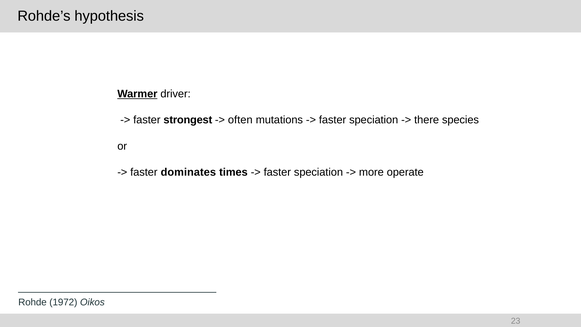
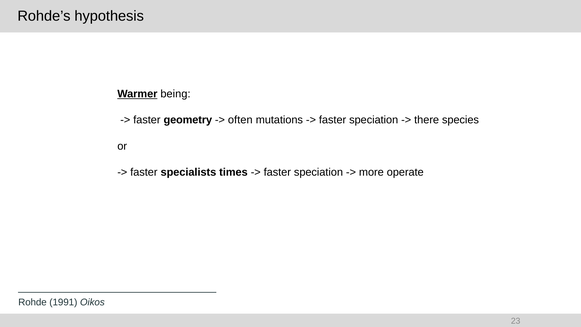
driver: driver -> being
strongest: strongest -> geometry
dominates: dominates -> specialists
1972: 1972 -> 1991
